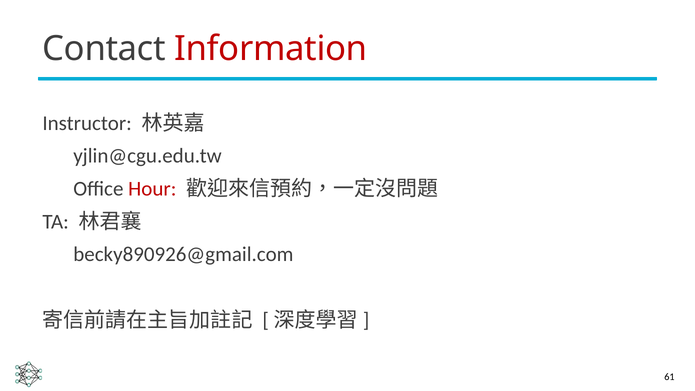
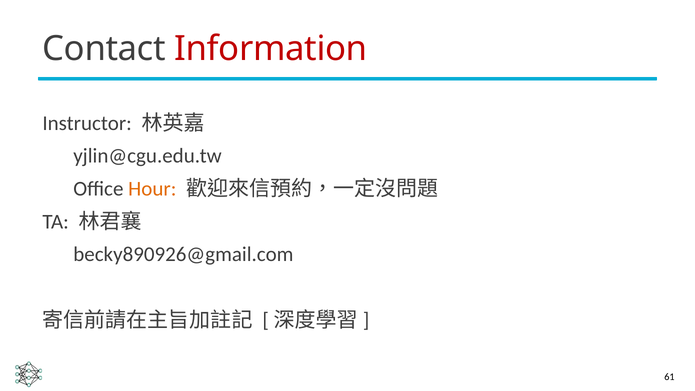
Hour colour: red -> orange
